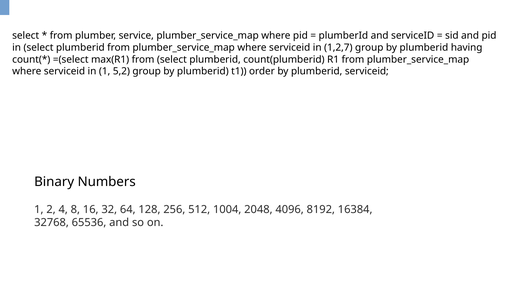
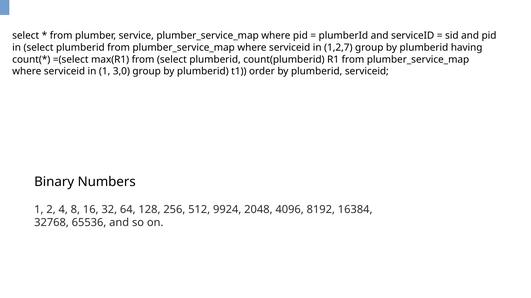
5,2: 5,2 -> 3,0
1004: 1004 -> 9924
